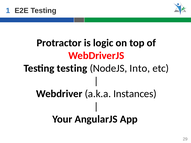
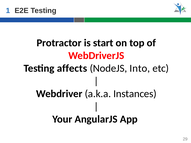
logic: logic -> start
Testing testing: testing -> affects
